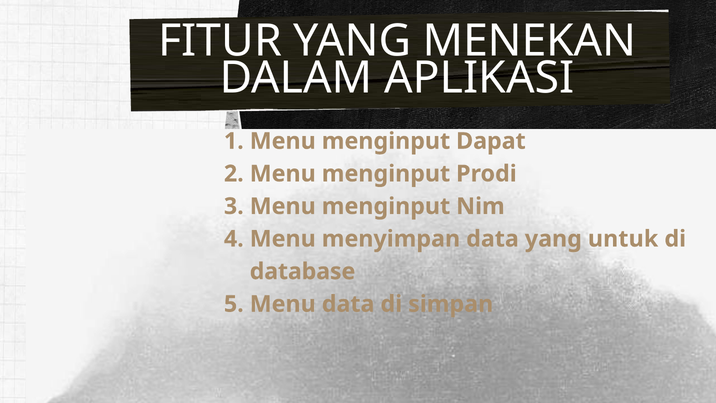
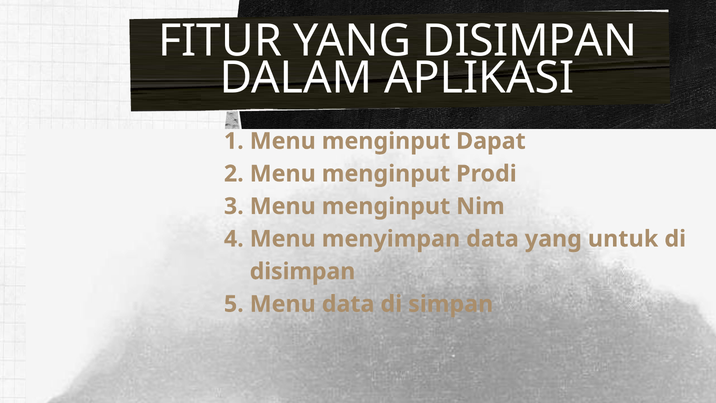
YANG MENEKAN: MENEKAN -> DISIMPAN
database at (302, 271): database -> disimpan
